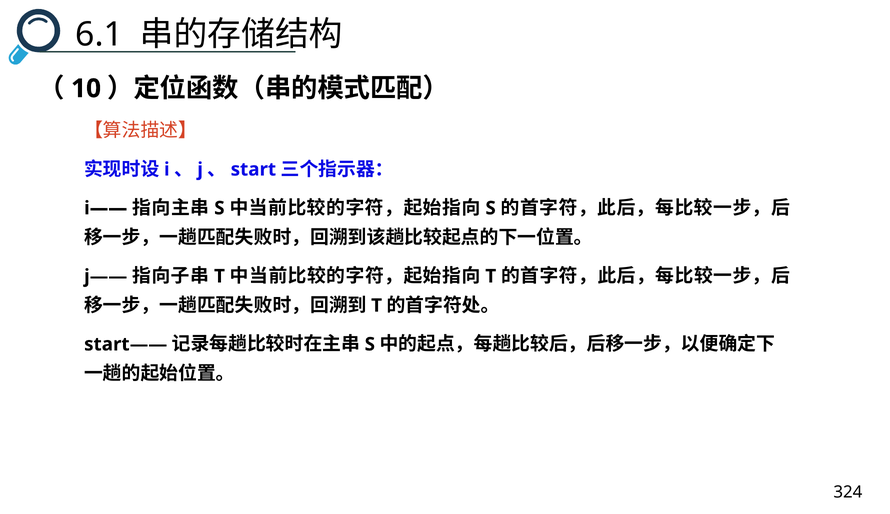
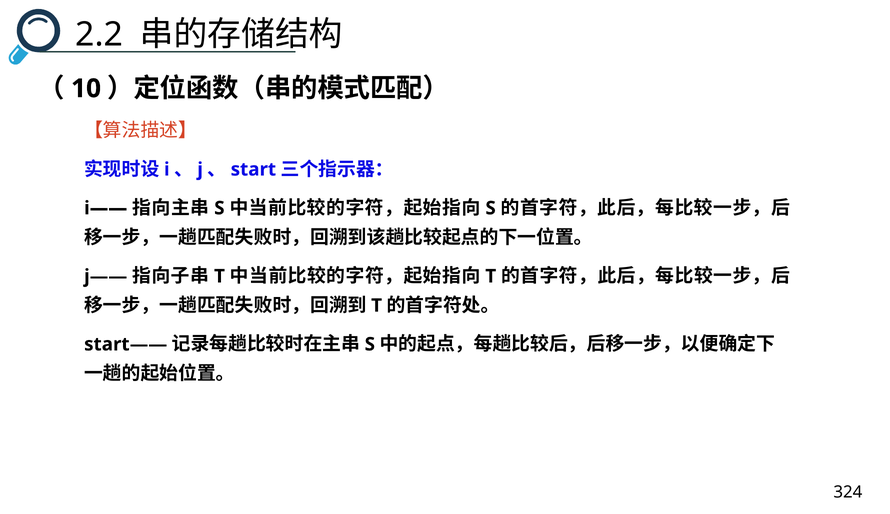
6.1: 6.1 -> 2.2
